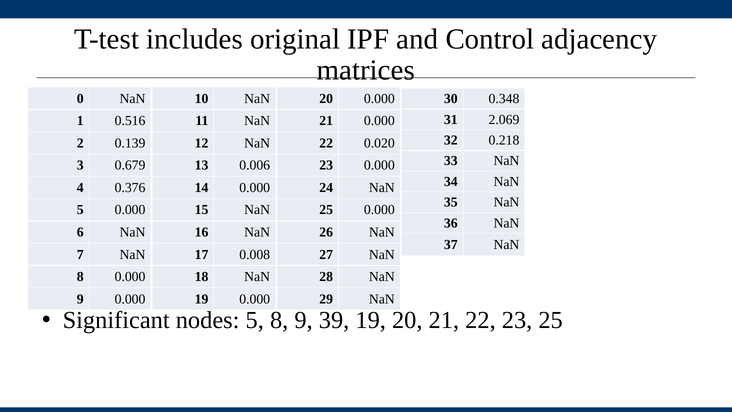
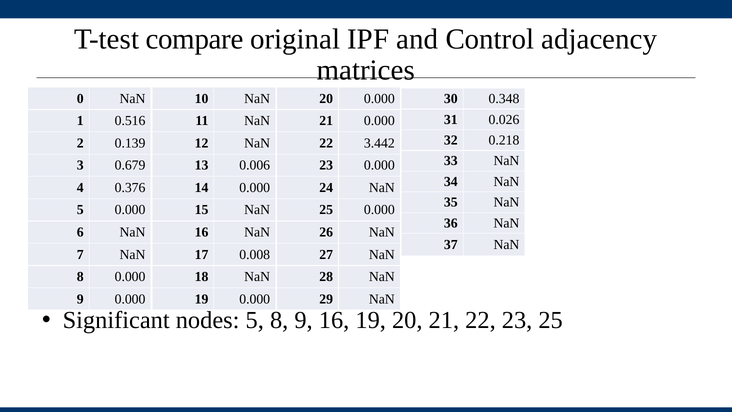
includes: includes -> compare
2.069: 2.069 -> 0.026
0.020: 0.020 -> 3.442
9 39: 39 -> 16
